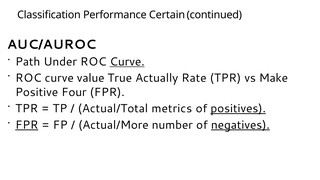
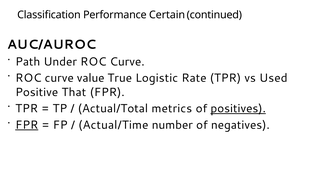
Curve at (127, 62) underline: present -> none
Actually: Actually -> Logistic
Make: Make -> Used
Four: Four -> That
Actual/More: Actual/More -> Actual/Time
negatives underline: present -> none
